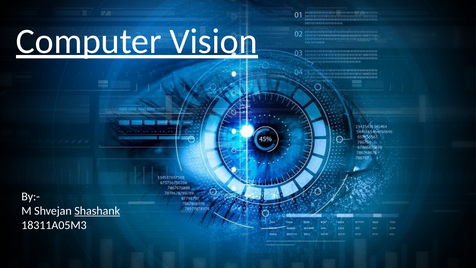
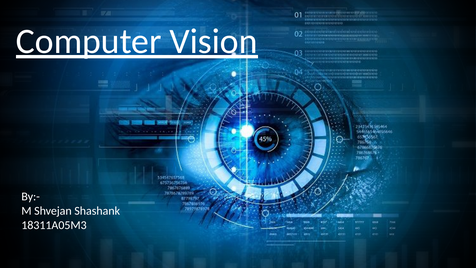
Shashank underline: present -> none
